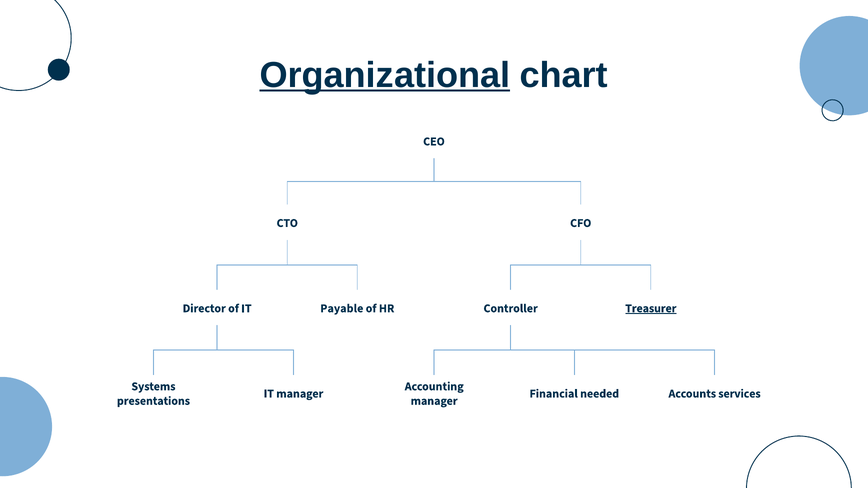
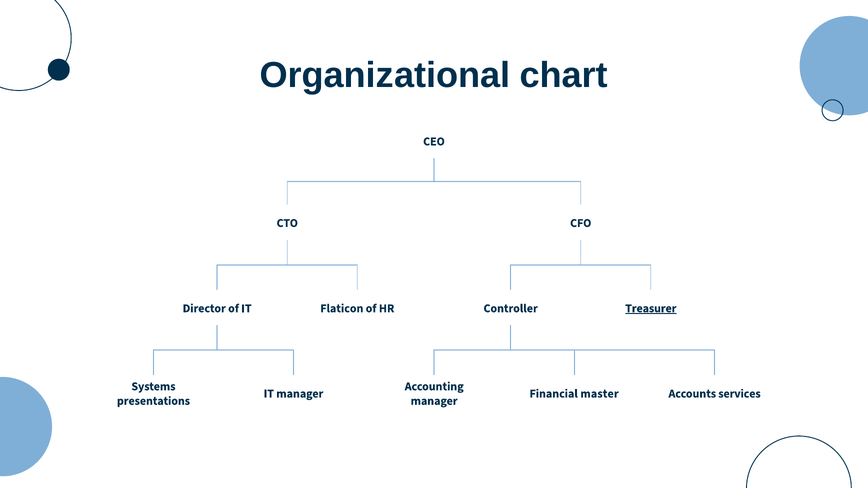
Organizational underline: present -> none
Payable: Payable -> Flaticon
needed: needed -> master
